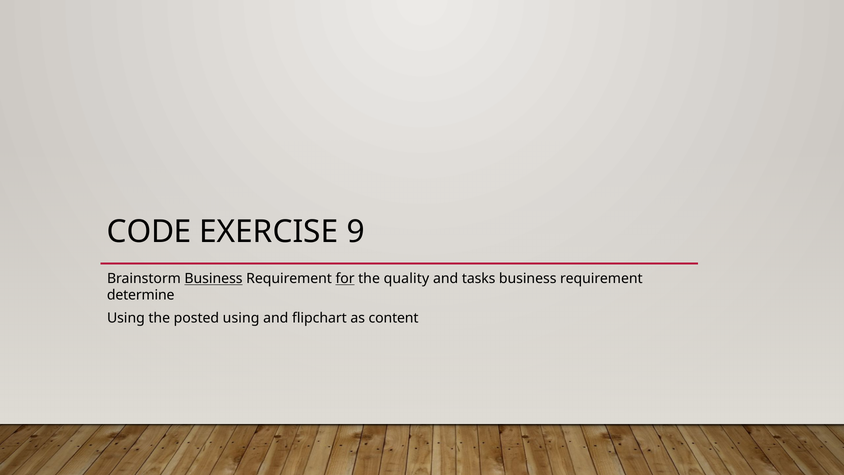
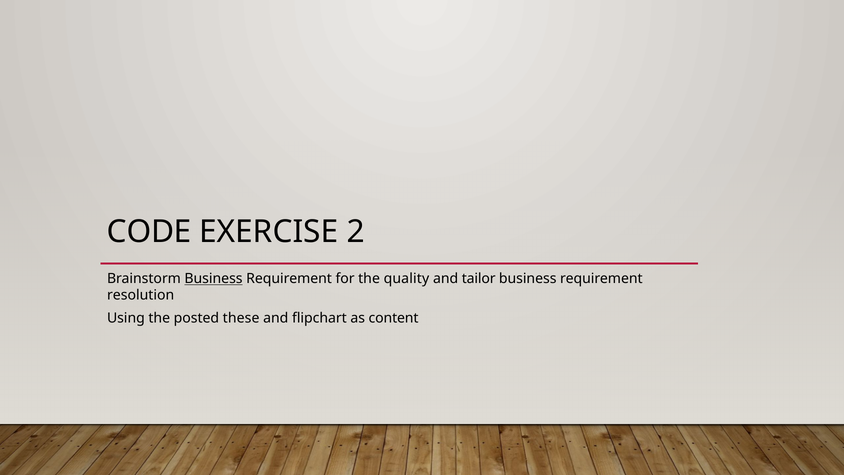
9: 9 -> 2
for underline: present -> none
tasks: tasks -> tailor
determine: determine -> resolution
posted using: using -> these
